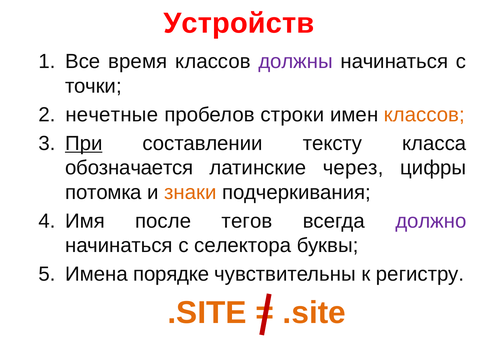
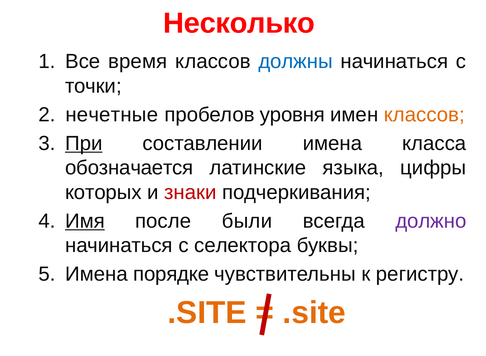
Устройств: Устройств -> Несколько
должны colour: purple -> blue
строки: строки -> уровня
составлении тексту: тексту -> имена
через: через -> языка
потомка: потомка -> которых
знаки colour: orange -> red
Имя underline: none -> present
тегов: тегов -> были
